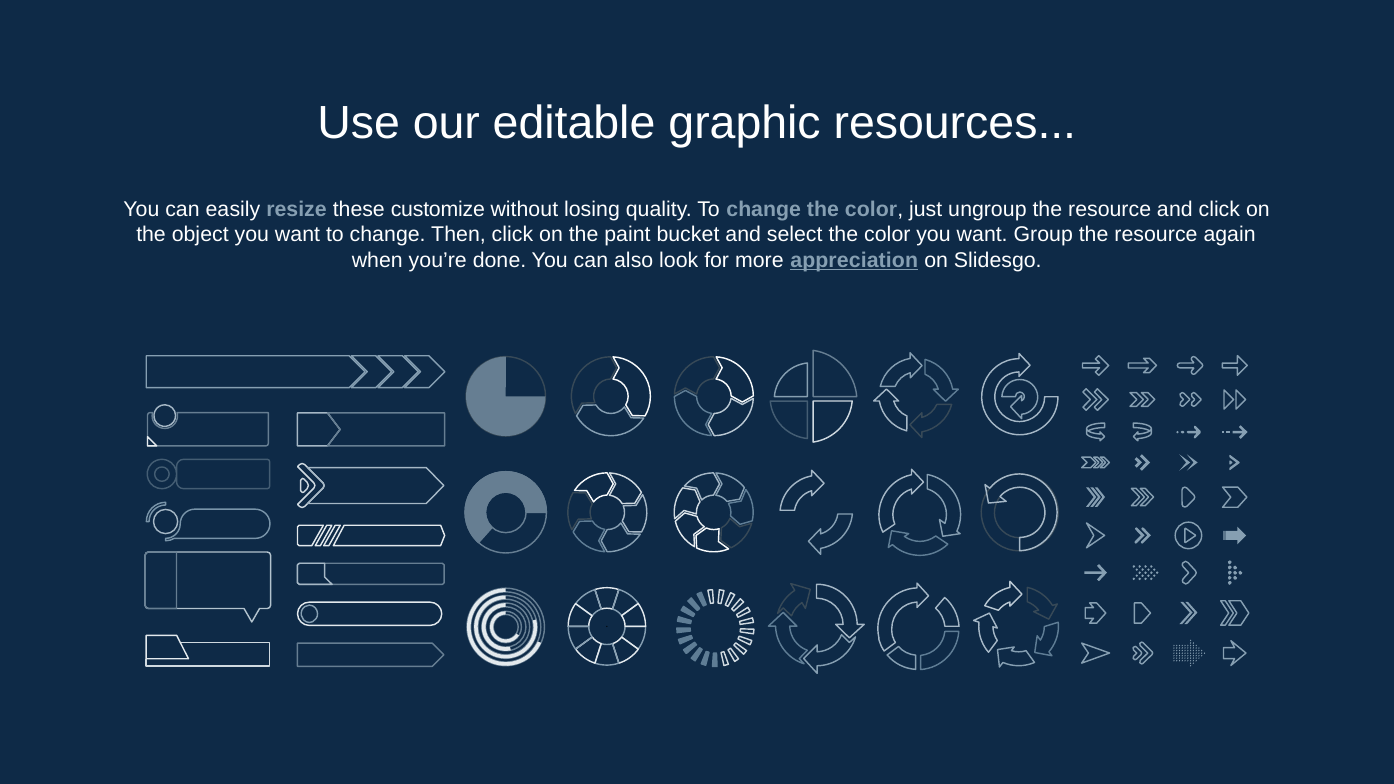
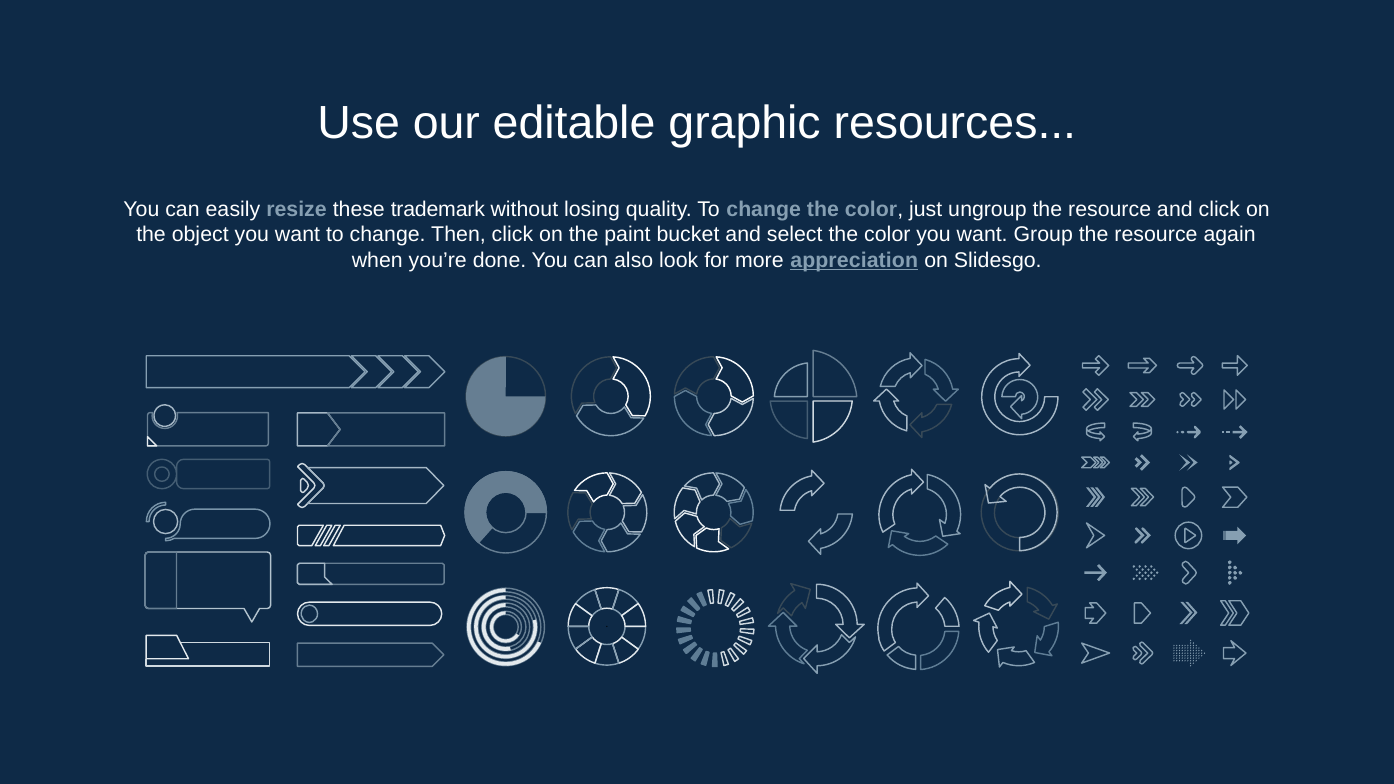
customize: customize -> trademark
